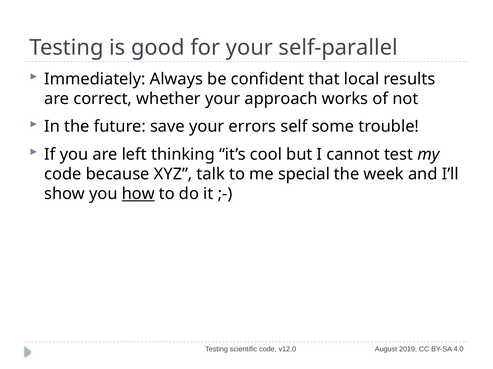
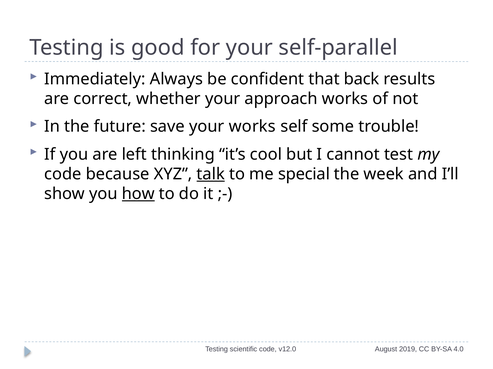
local: local -> back
your errors: errors -> works
talk underline: none -> present
